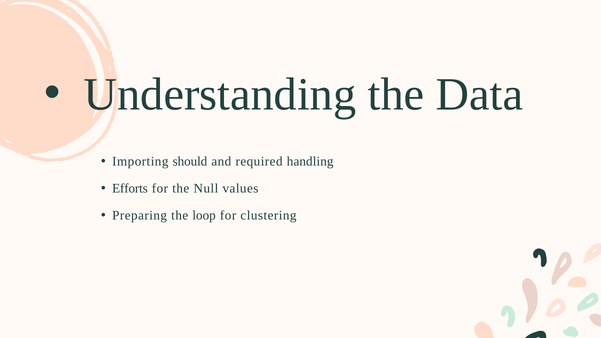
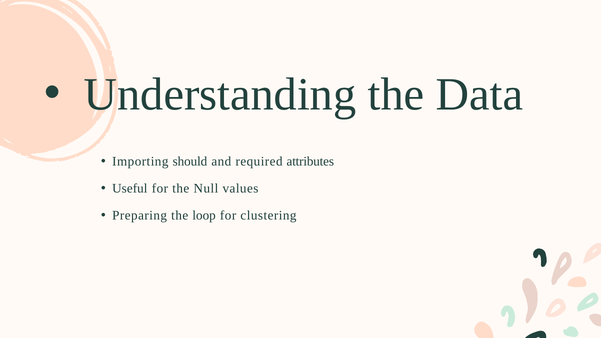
handling: handling -> attributes
Efforts: Efforts -> Useful
